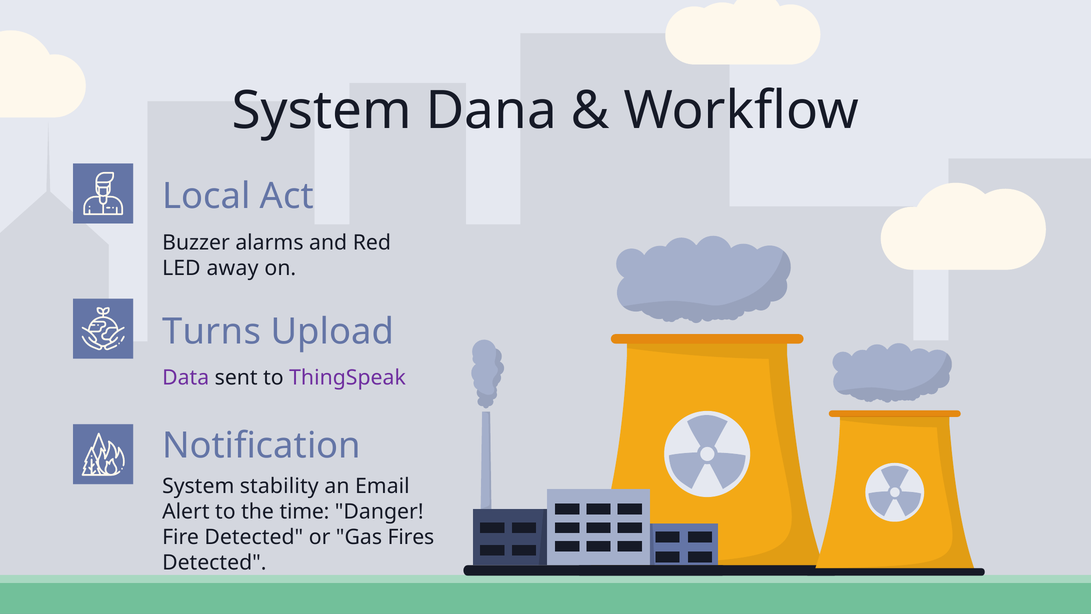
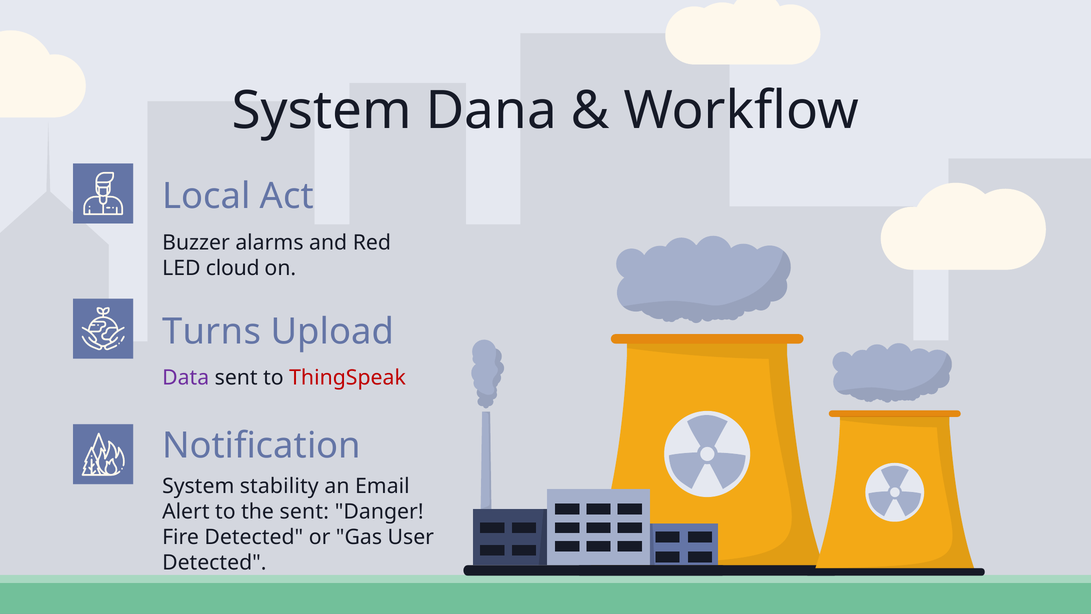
away: away -> cloud
ThingSpeak colour: purple -> red
the time: time -> sent
Fires: Fires -> User
